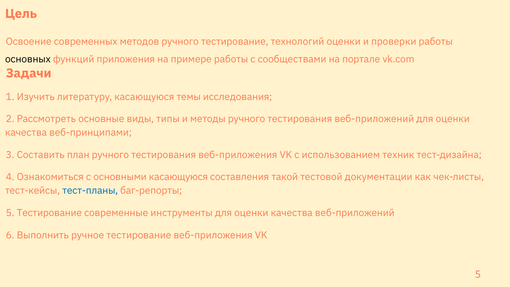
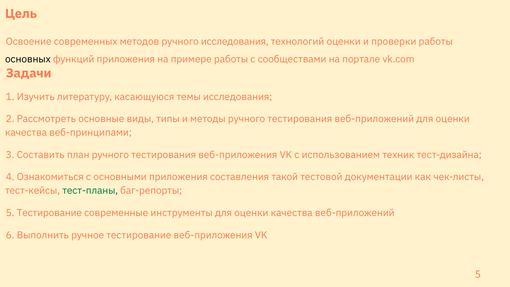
ручного тестирование: тестирование -> исследования
основными касающуюся: касающуюся -> приложения
тест-планы colour: blue -> green
